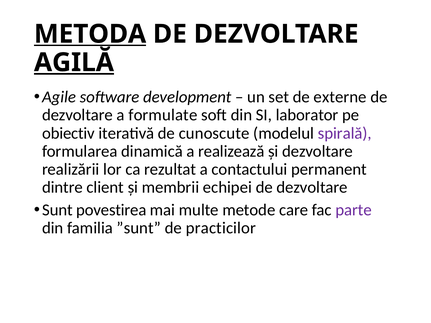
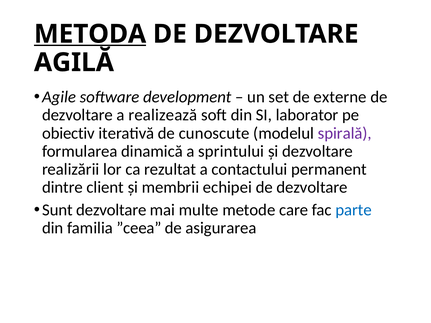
AGILĂ underline: present -> none
formulate: formulate -> realizează
realizează: realizează -> sprintului
Sunt povestirea: povestirea -> dezvoltare
parte colour: purple -> blue
”sunt: ”sunt -> ”ceea
practicilor: practicilor -> asigurarea
